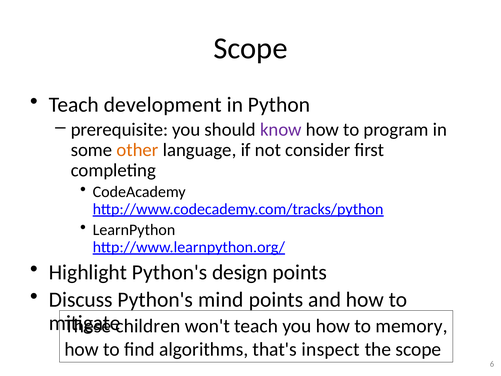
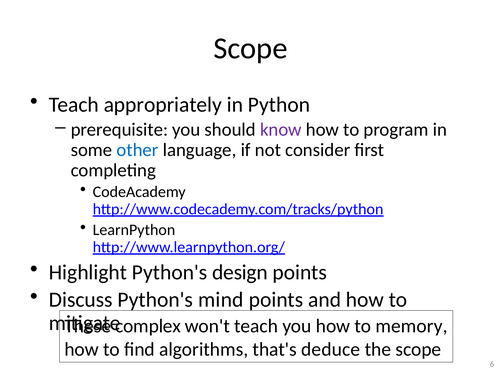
development: development -> appropriately
other colour: orange -> blue
children: children -> complex
inspect: inspect -> deduce
